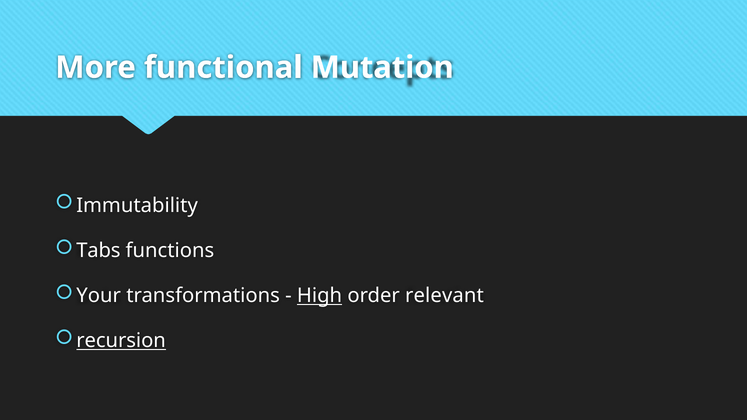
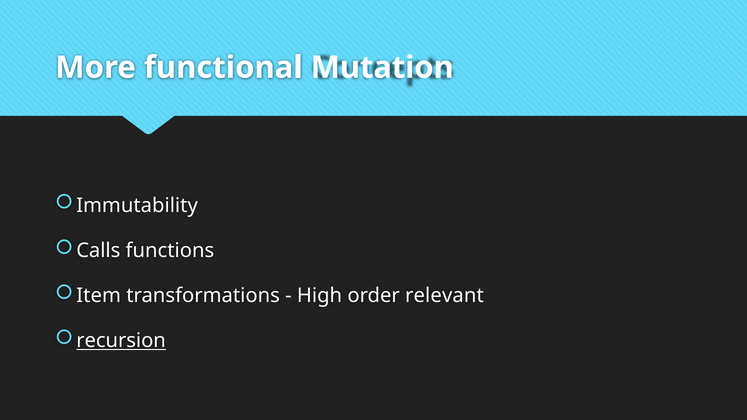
Tabs: Tabs -> Calls
Your: Your -> Item
High underline: present -> none
